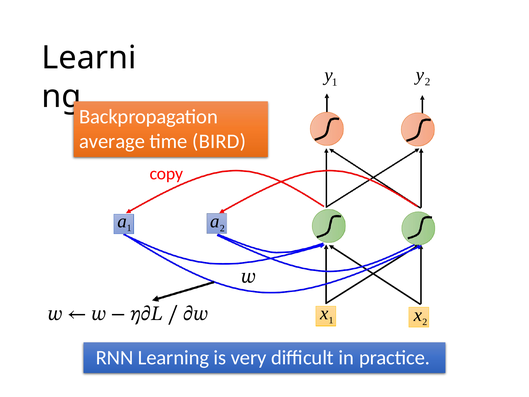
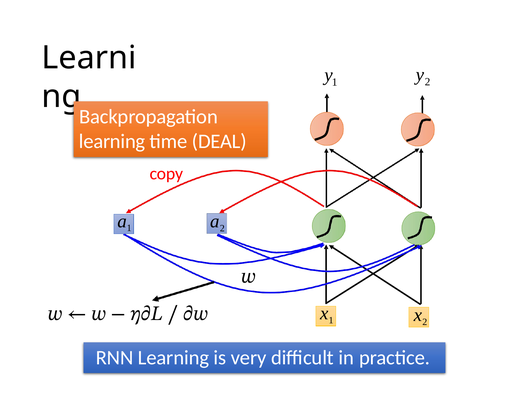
average at (112, 141): average -> learning
BIRD: BIRD -> DEAL
